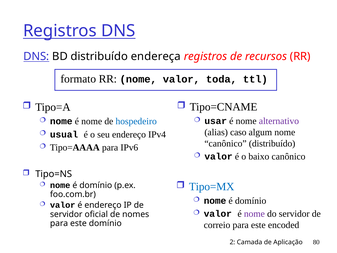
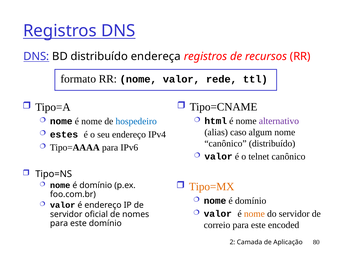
toda: toda -> rede
usar: usar -> html
usual: usual -> estes
baixo: baixo -> telnet
Tipo=MX colour: blue -> orange
nome at (254, 214) colour: purple -> orange
